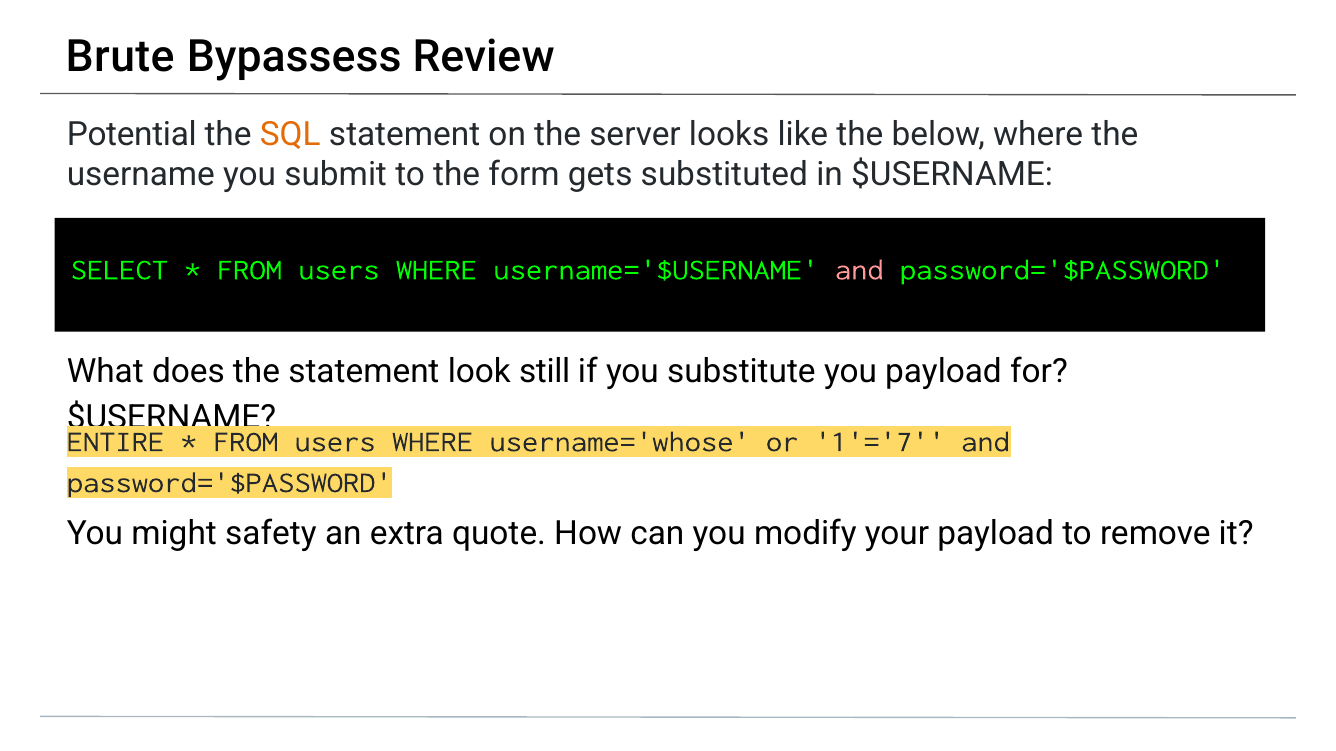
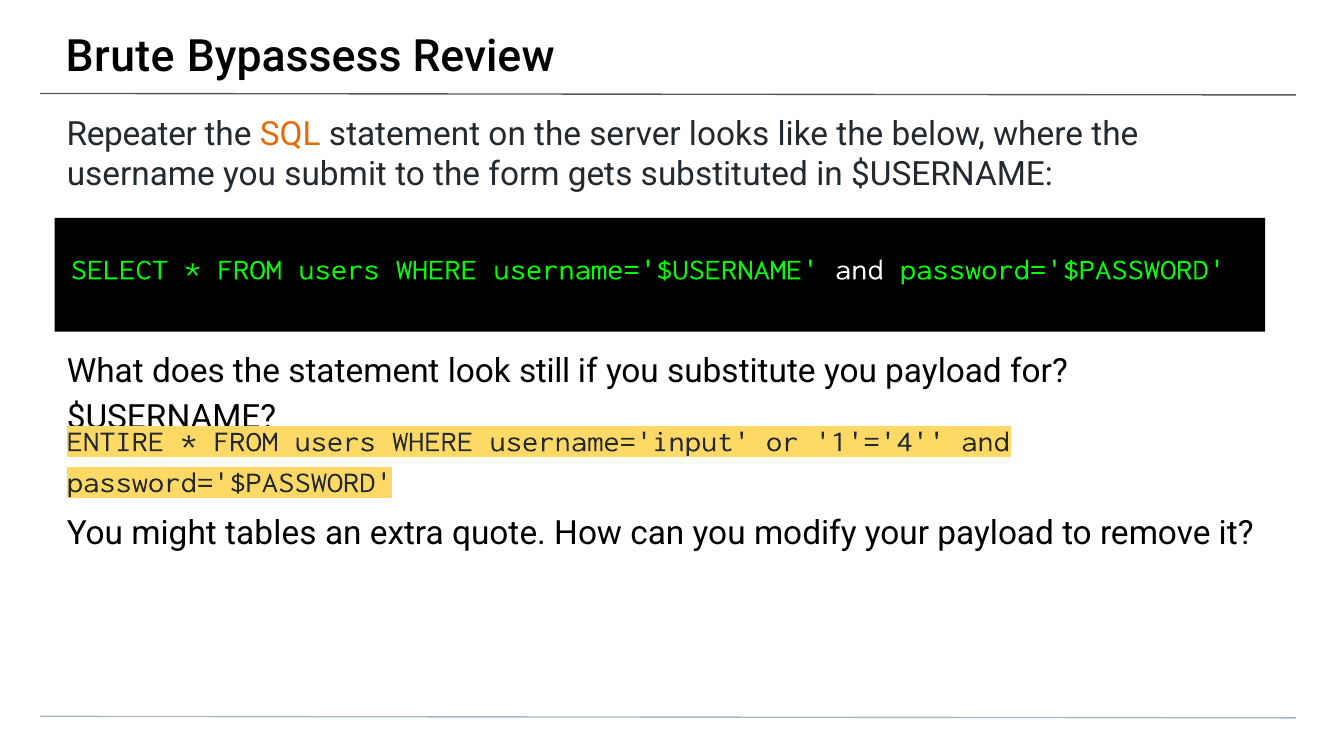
Potential: Potential -> Repeater
and at (859, 270) colour: pink -> white
username='whose: username='whose -> username='input
1'='7: 1'='7 -> 1'='4
safety: safety -> tables
